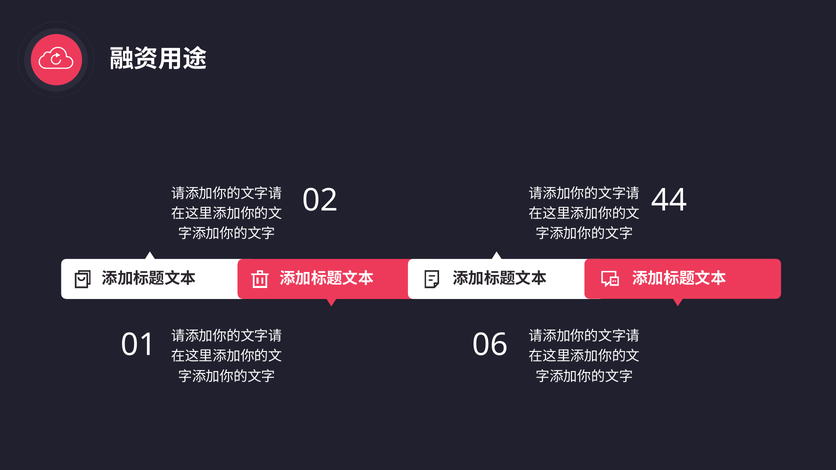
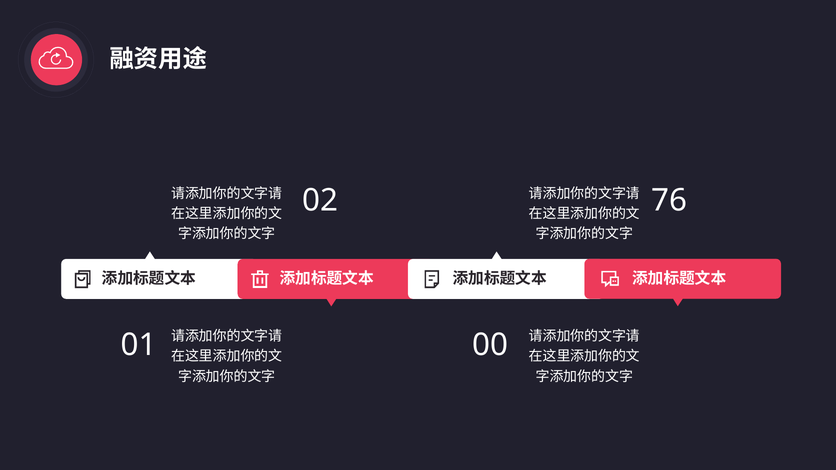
44: 44 -> 76
06: 06 -> 00
